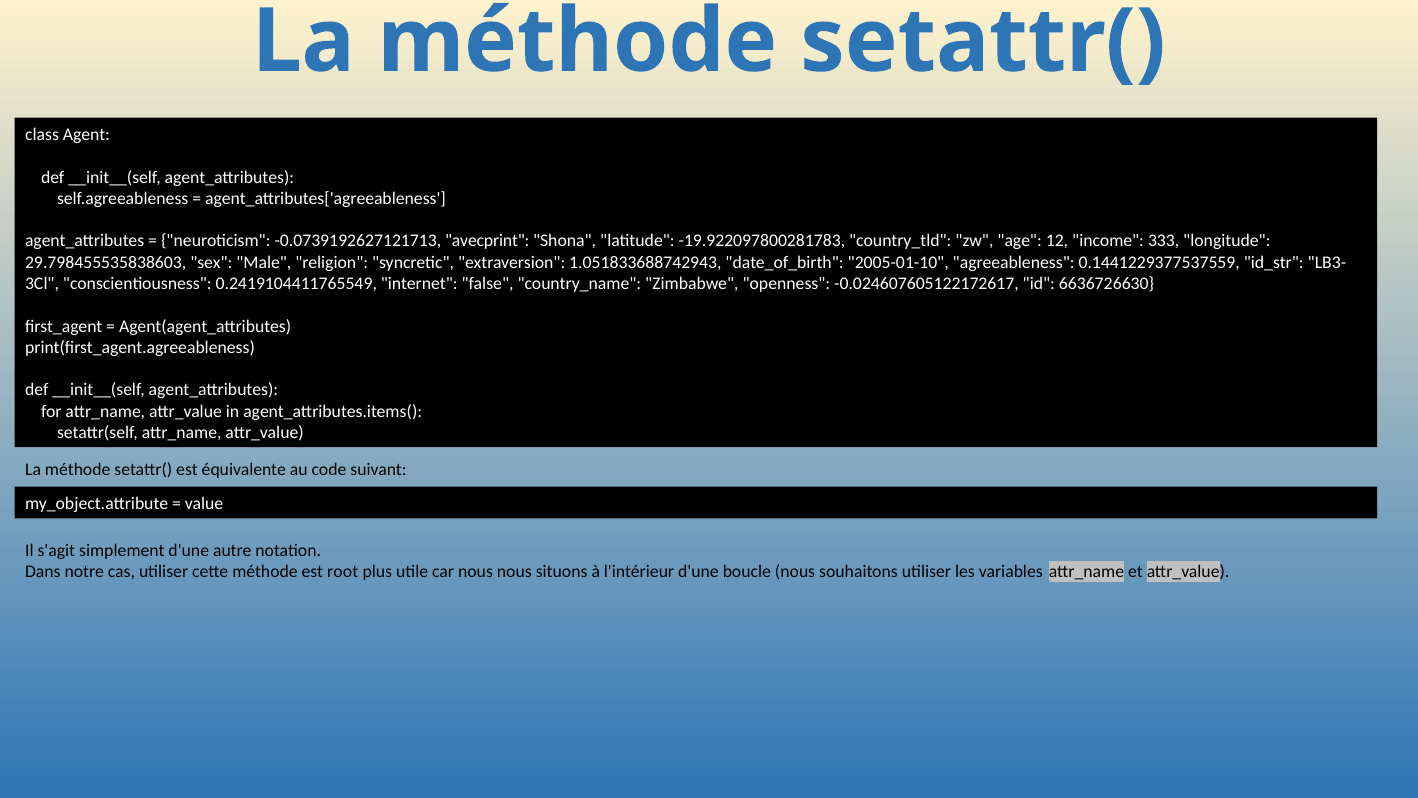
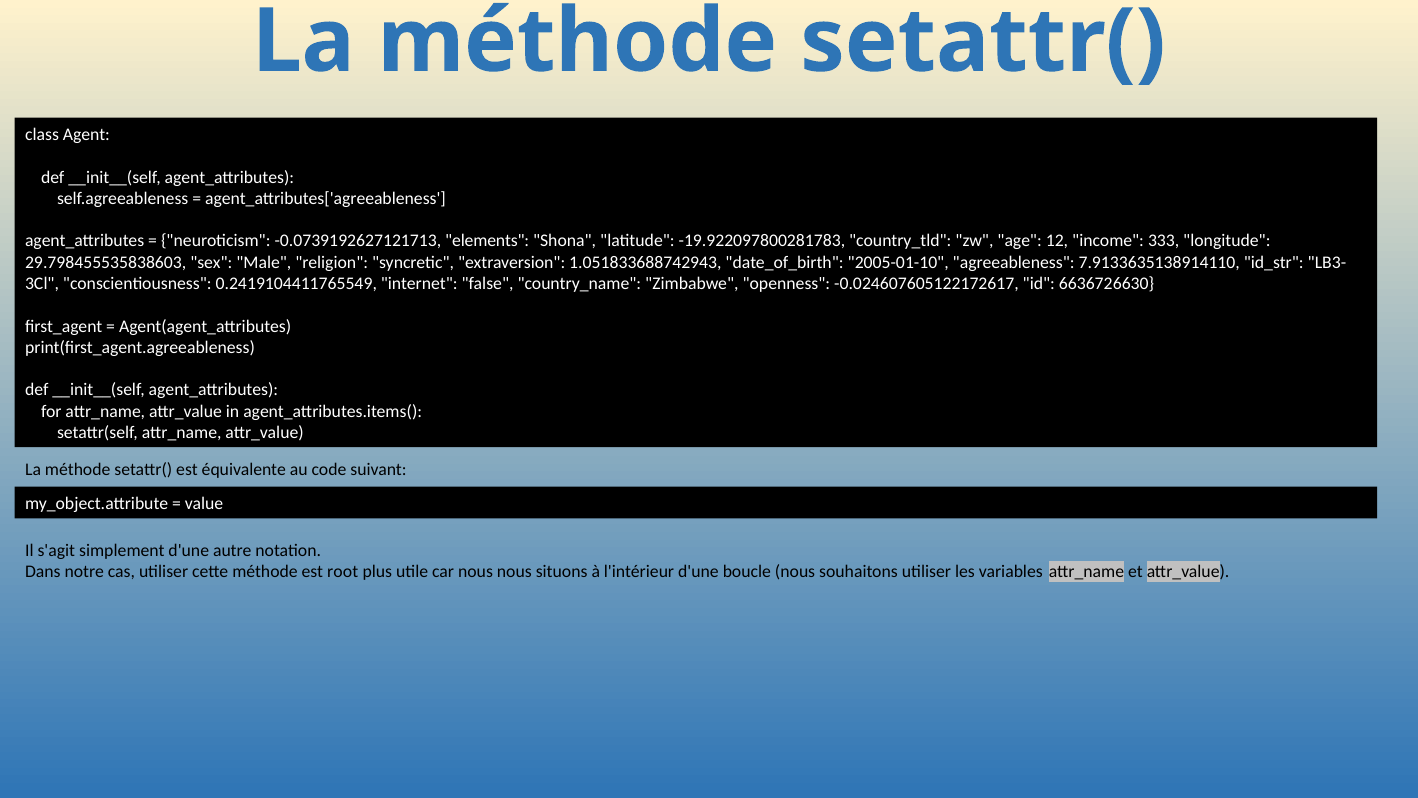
avecprint: avecprint -> elements
0.1441229377537559: 0.1441229377537559 -> 7.9133635138914110
